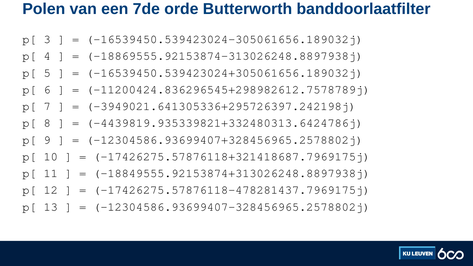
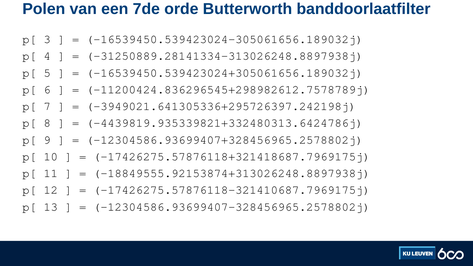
-18869555.92153874-313026248.8897938j: -18869555.92153874-313026248.8897938j -> -31250889.28141334-313026248.8897938j
-17426275.57876118-478281437.7969175j: -17426275.57876118-478281437.7969175j -> -17426275.57876118-321410687.7969175j
